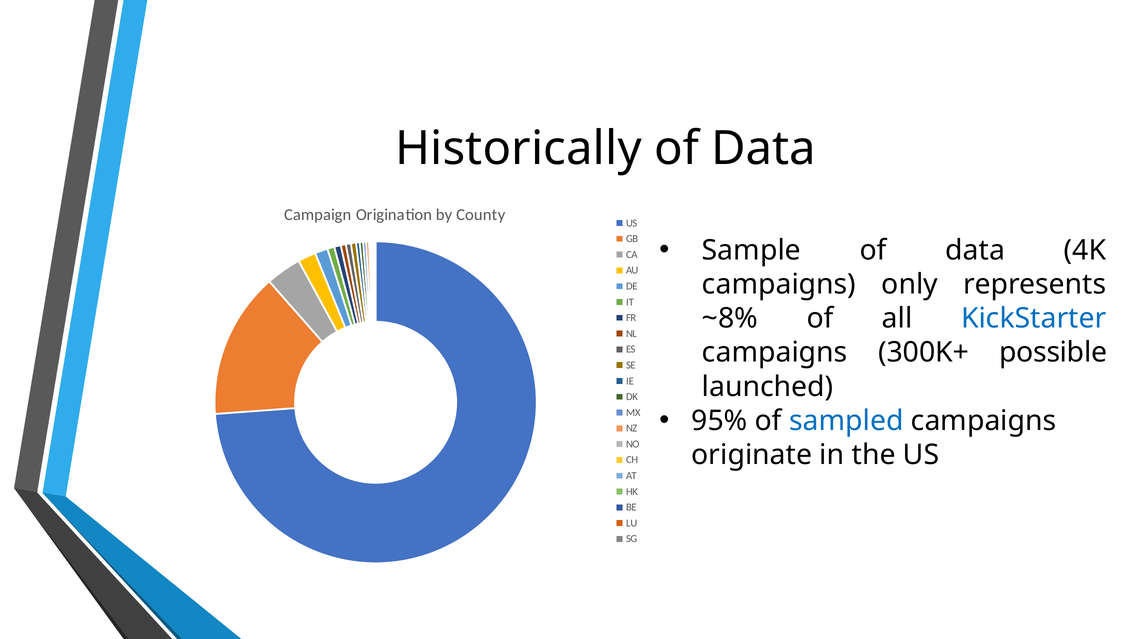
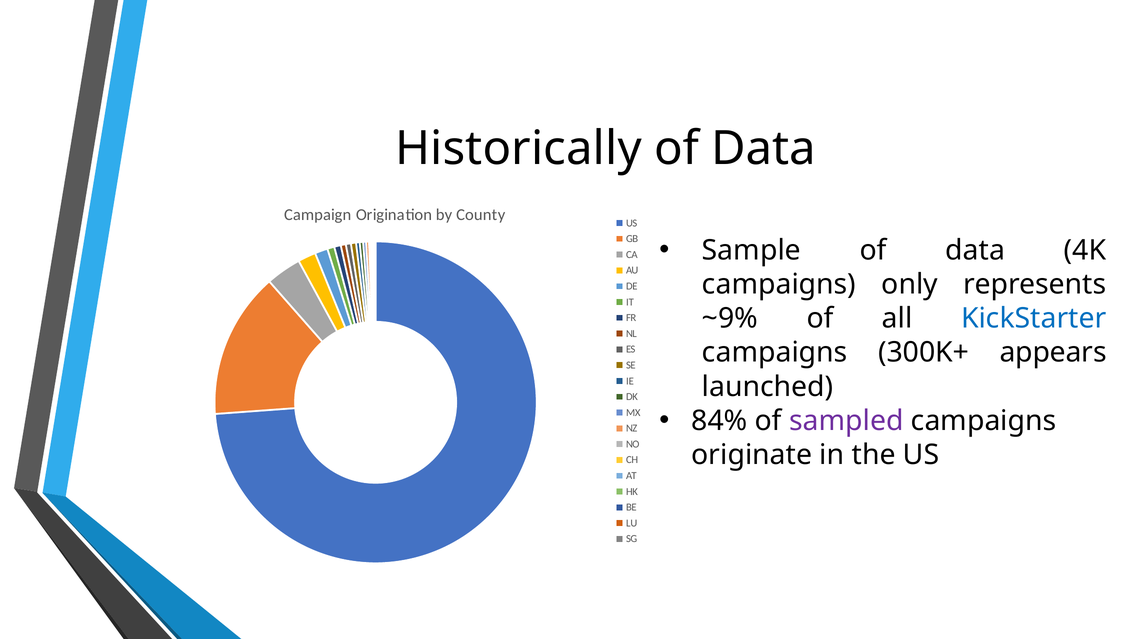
~8%: ~8% -> ~9%
possible: possible -> appears
95%: 95% -> 84%
sampled colour: blue -> purple
